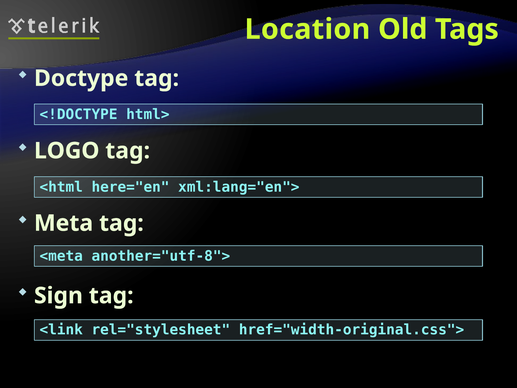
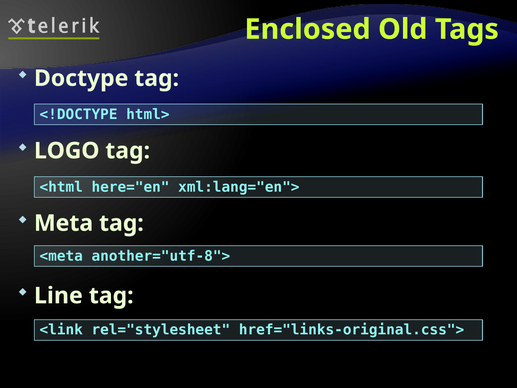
Location: Location -> Enclosed
Sign: Sign -> Line
href="width-original.css">: href="width-original.css"> -> href="links-original.css">
